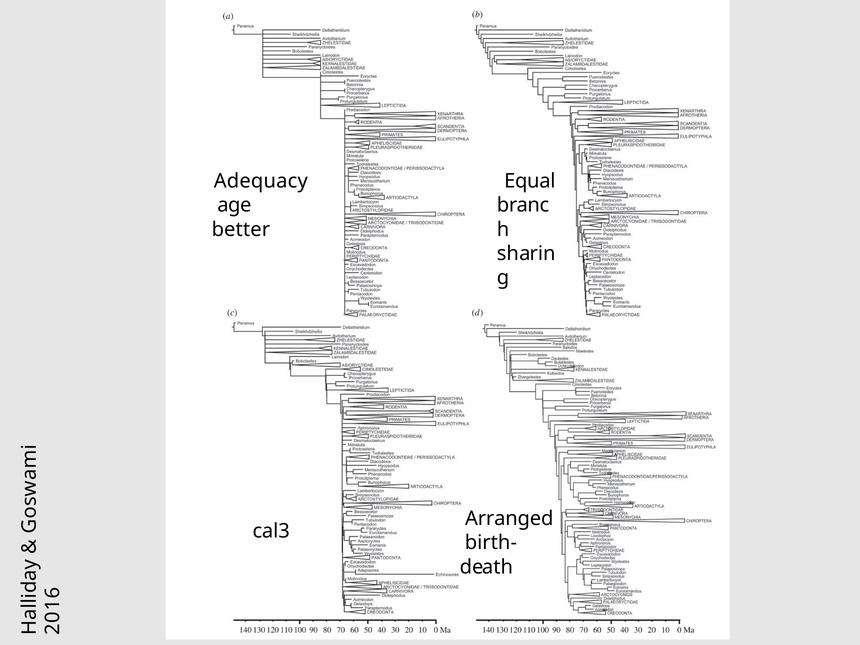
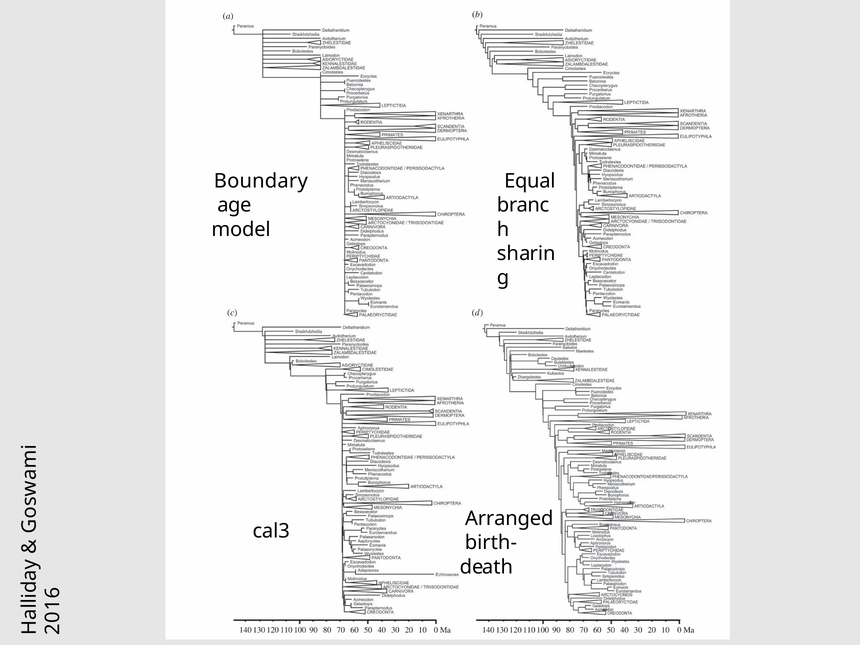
Adequacy: Adequacy -> Boundary
better: better -> model
